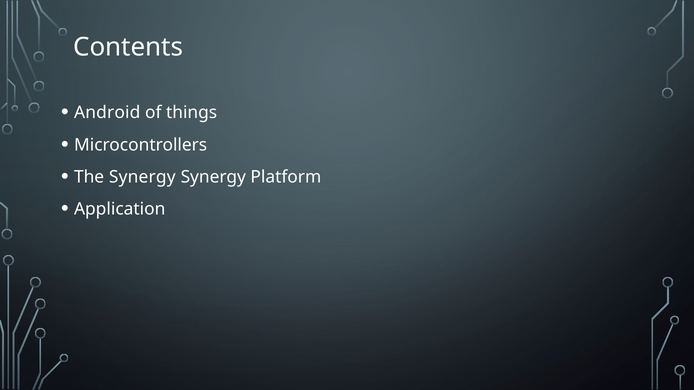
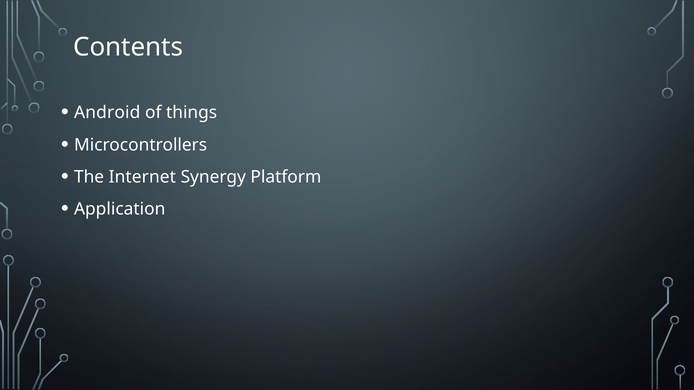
The Synergy: Synergy -> Internet
